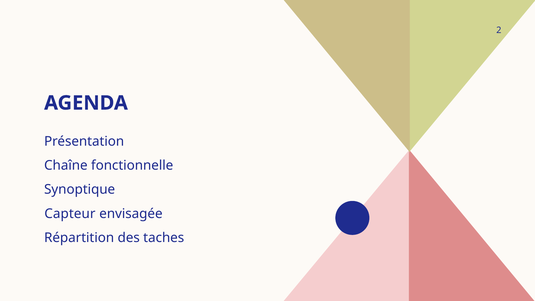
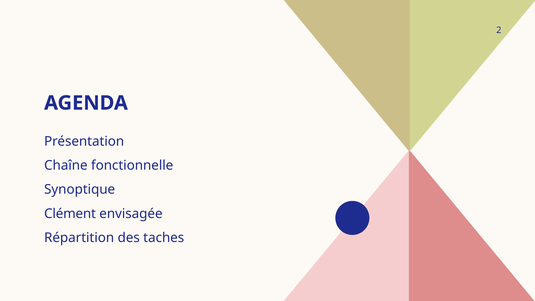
Capteur: Capteur -> Clément
